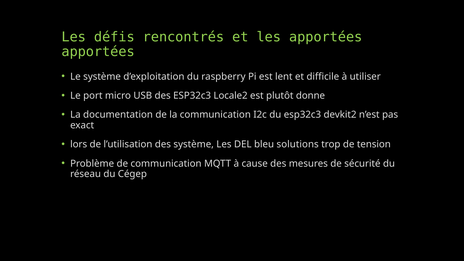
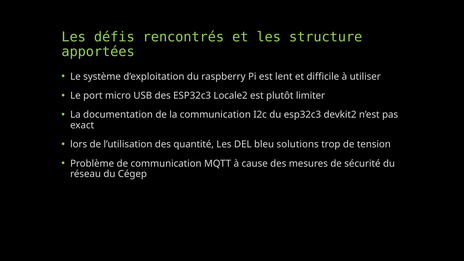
les apportées: apportées -> structure
donne: donne -> limiter
des système: système -> quantité
